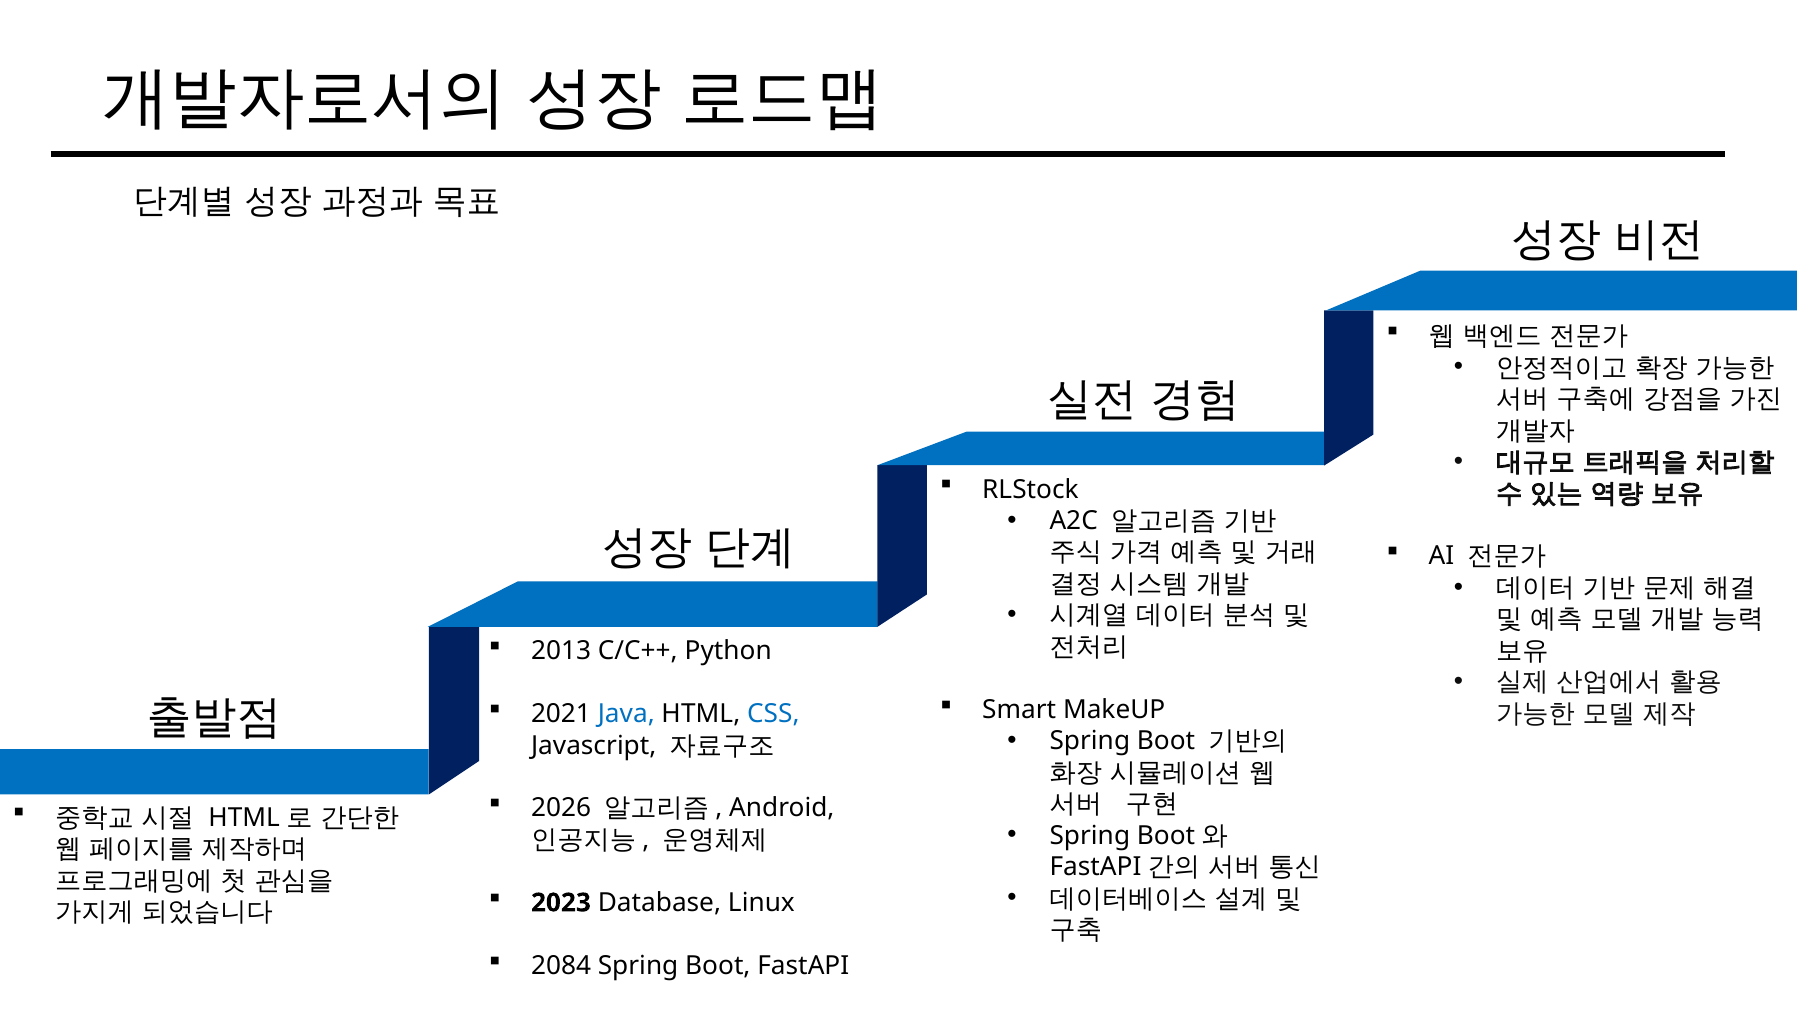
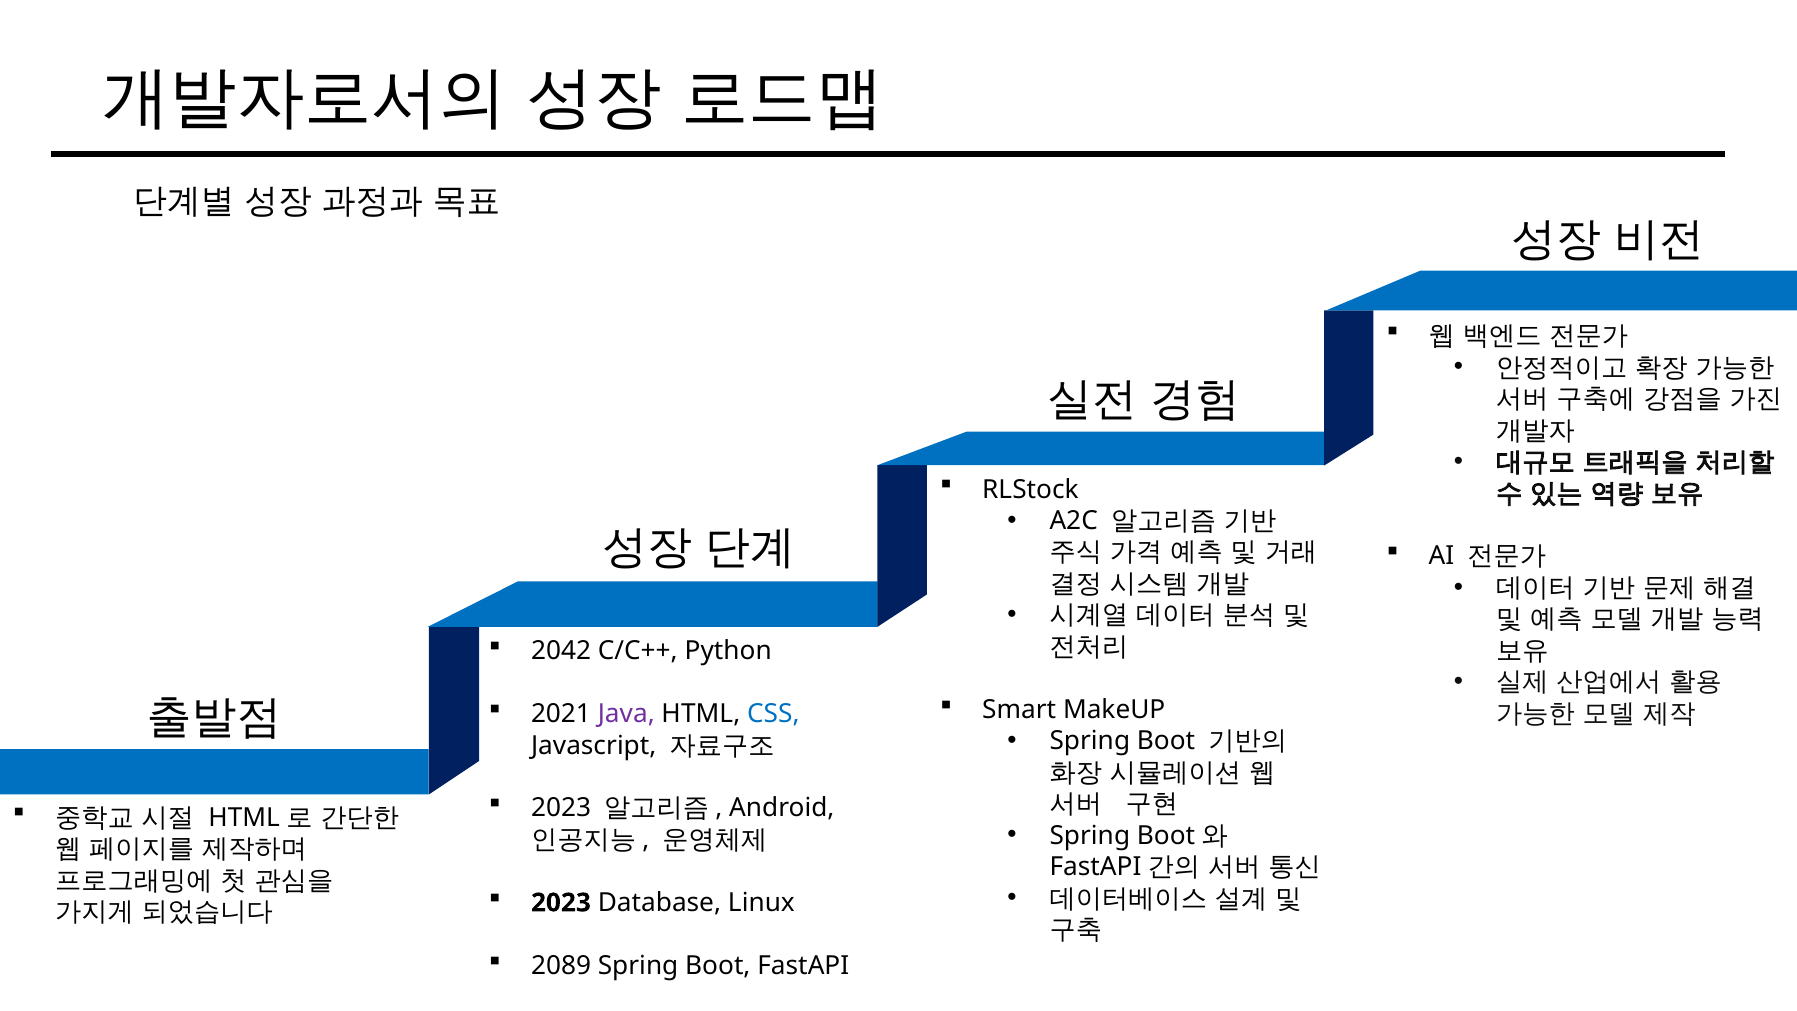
2013: 2013 -> 2042
Java colour: blue -> purple
2026 at (561, 808): 2026 -> 2023
2084: 2084 -> 2089
